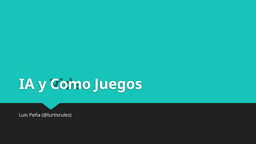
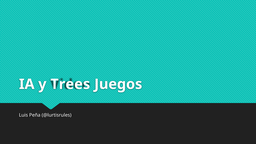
Como: Como -> Trees
